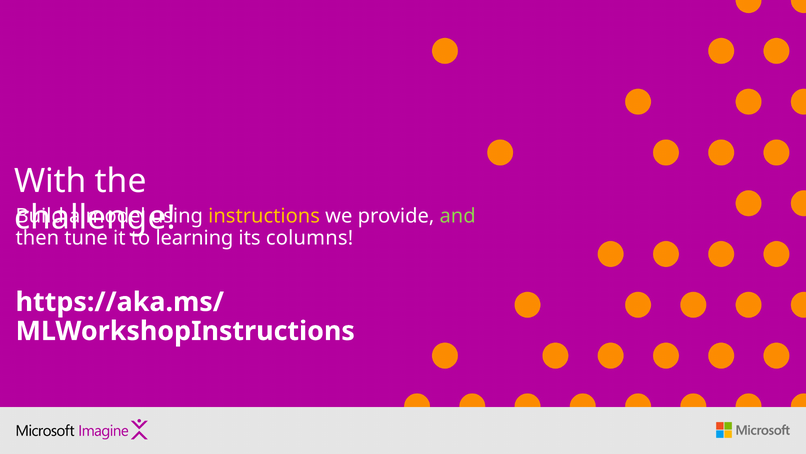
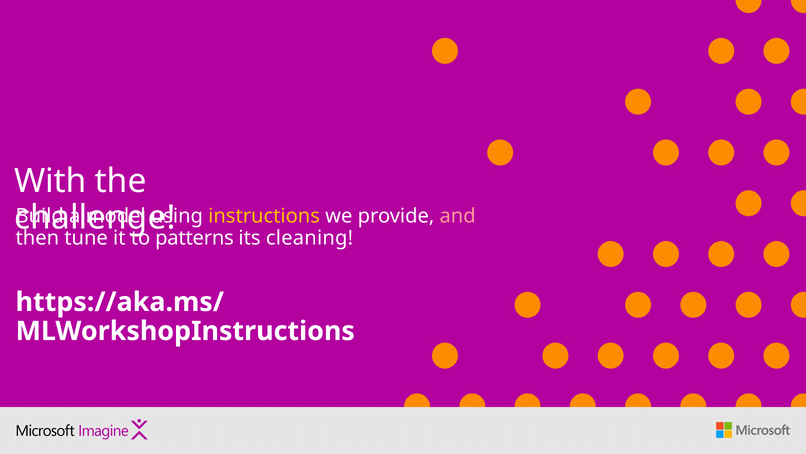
and colour: light green -> pink
learning: learning -> patterns
columns: columns -> cleaning
